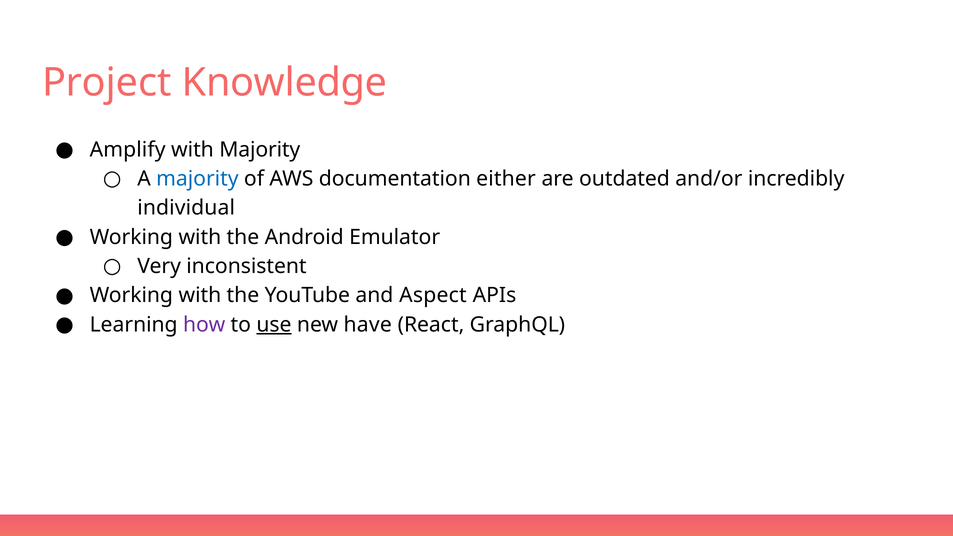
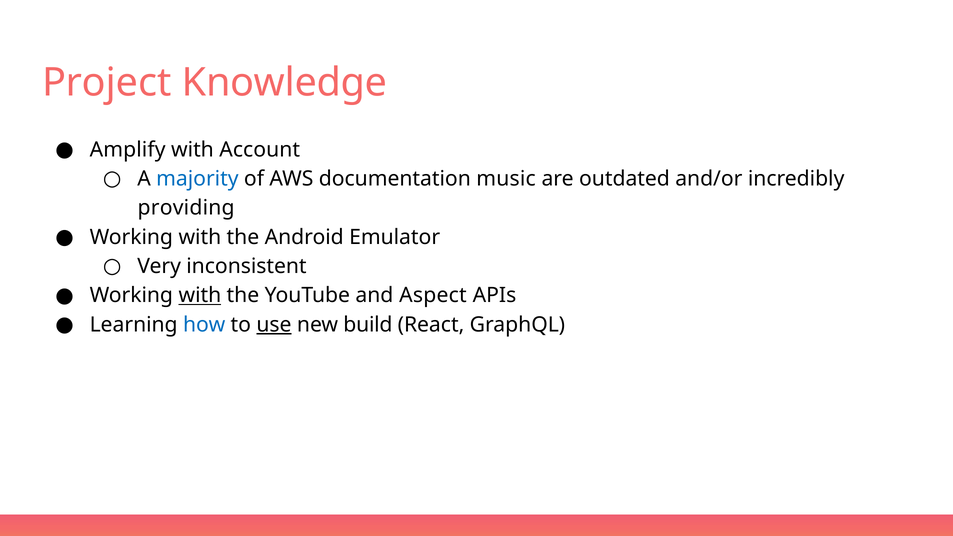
with Majority: Majority -> Account
either: either -> music
individual: individual -> providing
with at (200, 296) underline: none -> present
how colour: purple -> blue
have: have -> build
